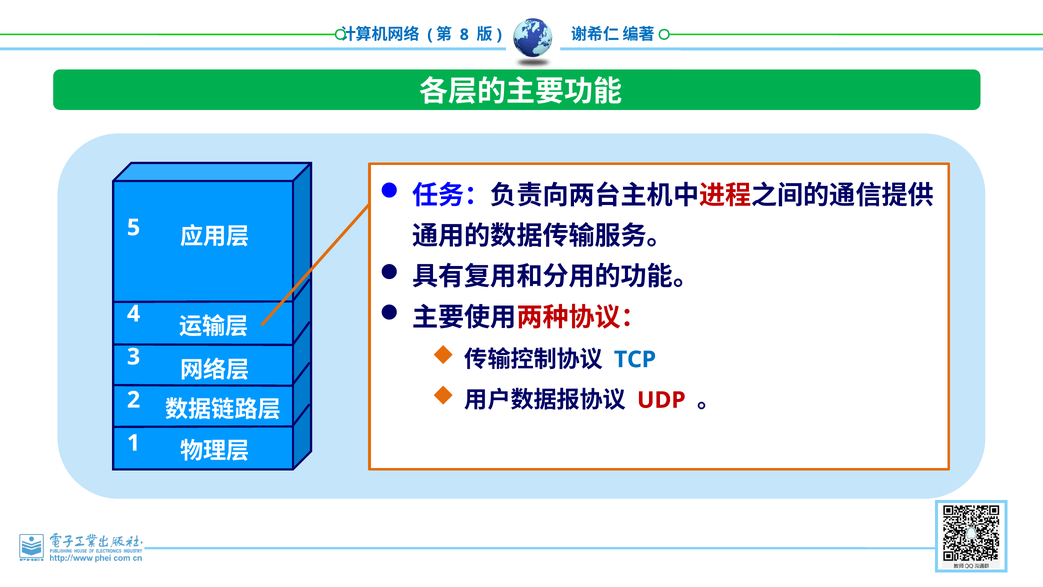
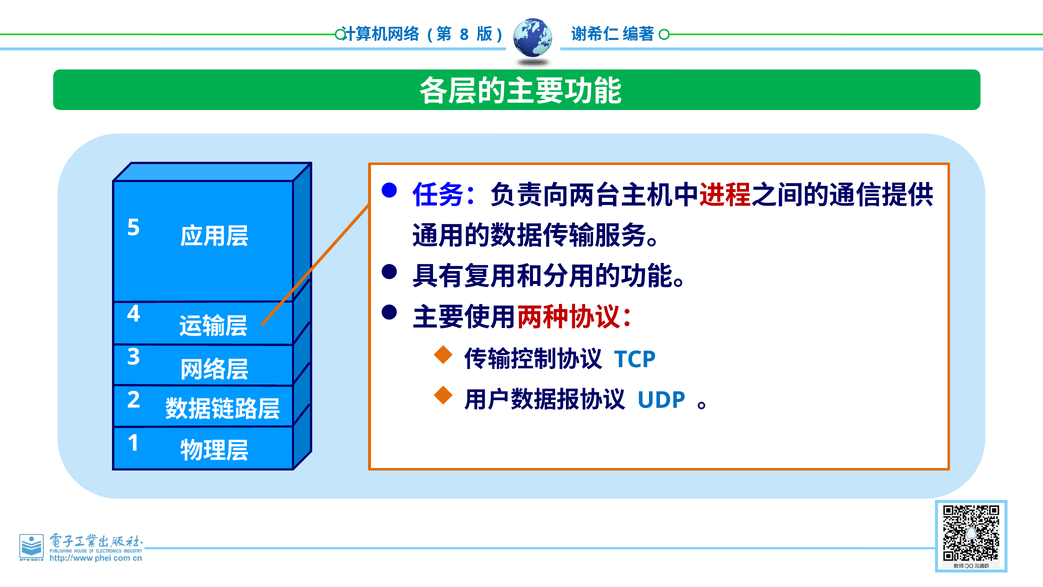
UDP colour: red -> blue
